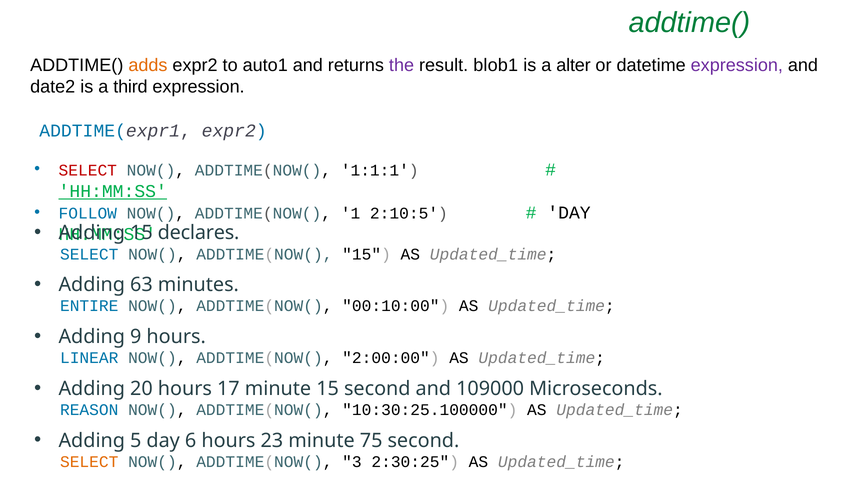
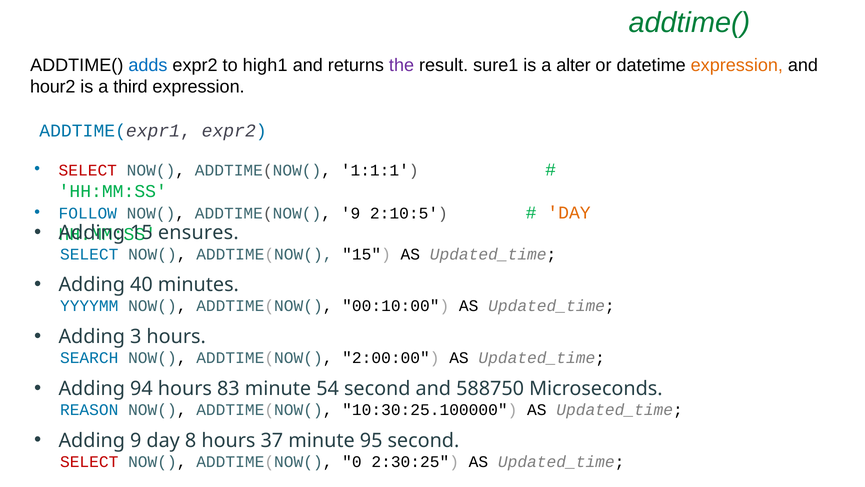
adds colour: orange -> blue
auto1: auto1 -> high1
blob1: blob1 -> sure1
expression at (737, 65) colour: purple -> orange
date2: date2 -> hour2
HH:MM:SS at (113, 191) underline: present -> none
ADDTIME(NOW( 1: 1 -> 9
DAY at (569, 213) colour: black -> orange
declares: declares -> ensures
63: 63 -> 40
ENTIRE: ENTIRE -> YYYYMM
9: 9 -> 3
LINEAR: LINEAR -> SEARCH
20: 20 -> 94
17: 17 -> 83
minute 15: 15 -> 54
109000: 109000 -> 588750
Adding 5: 5 -> 9
6: 6 -> 8
23: 23 -> 37
75: 75 -> 95
SELECT at (89, 461) colour: orange -> red
3: 3 -> 0
